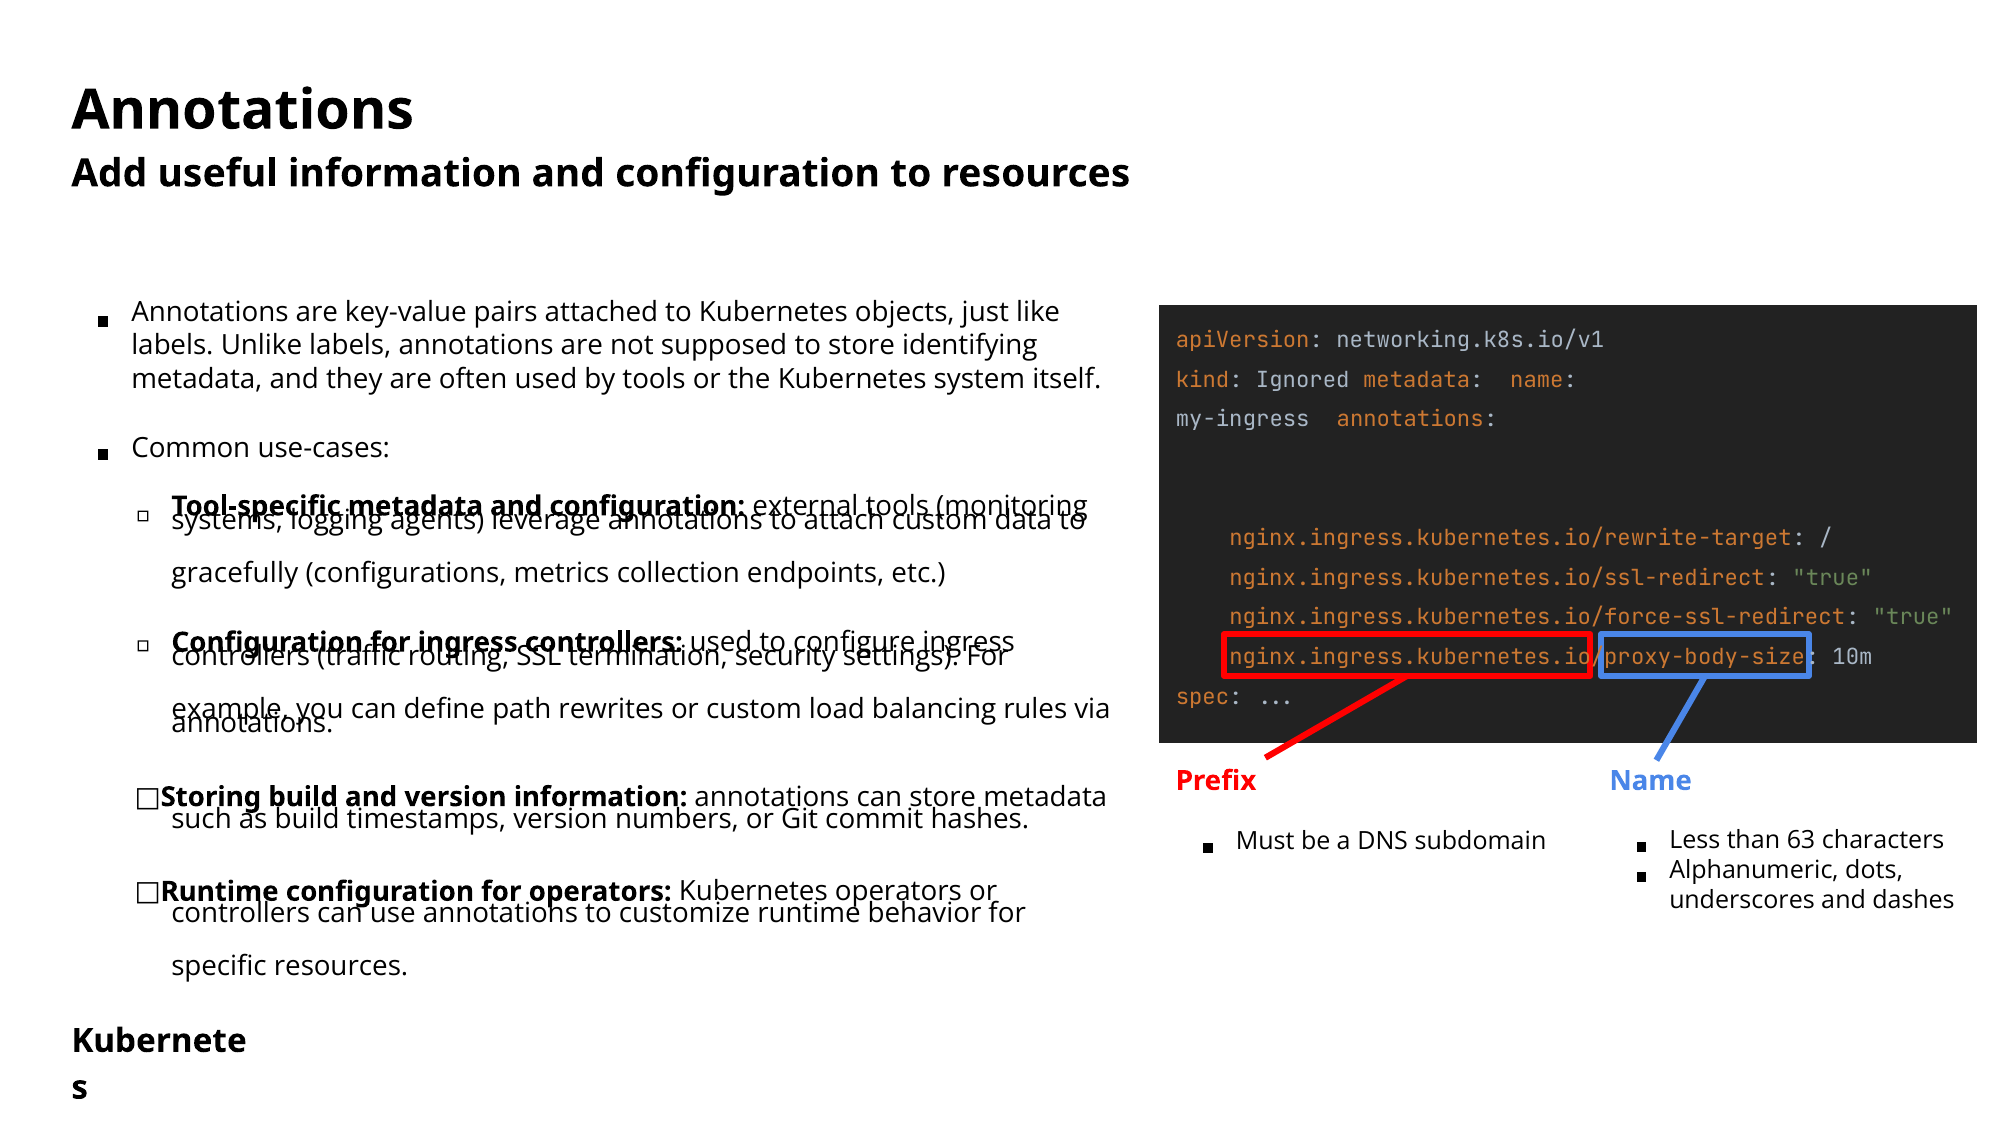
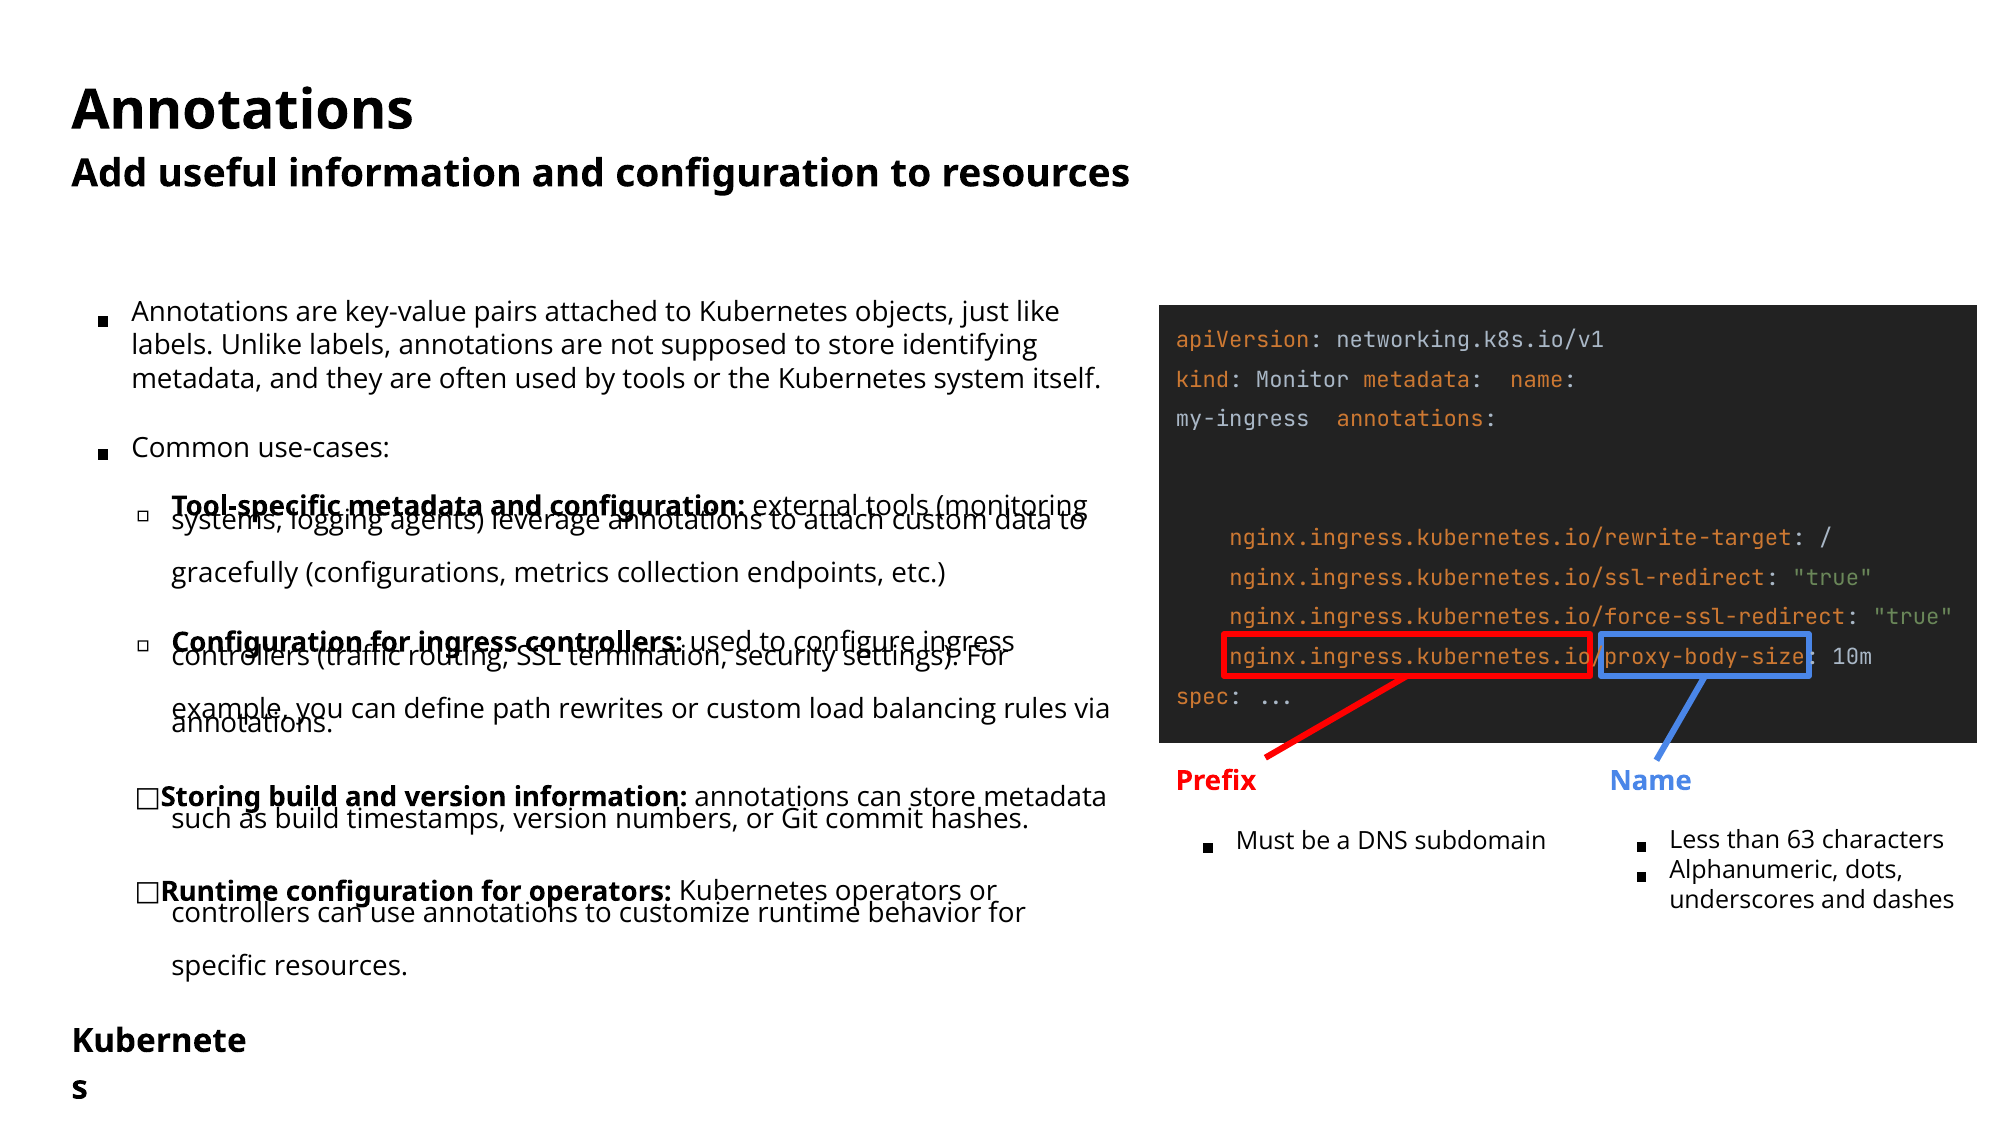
Ignored: Ignored -> Monitor
